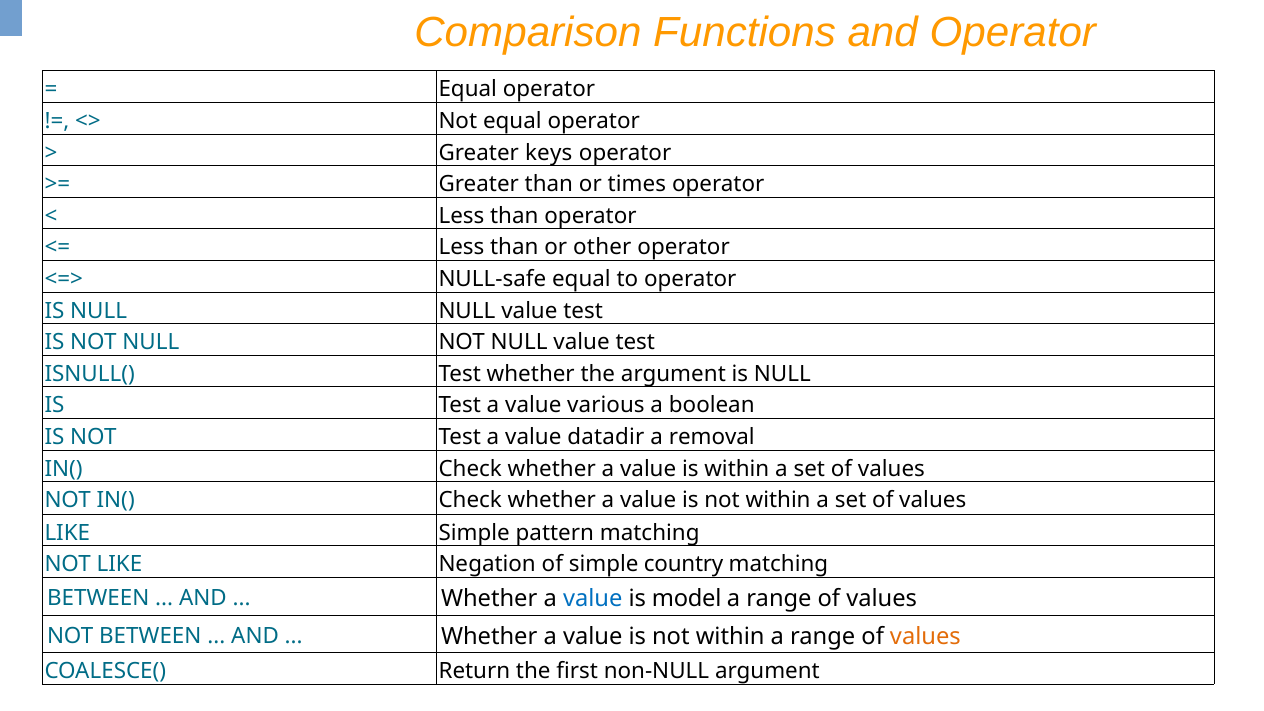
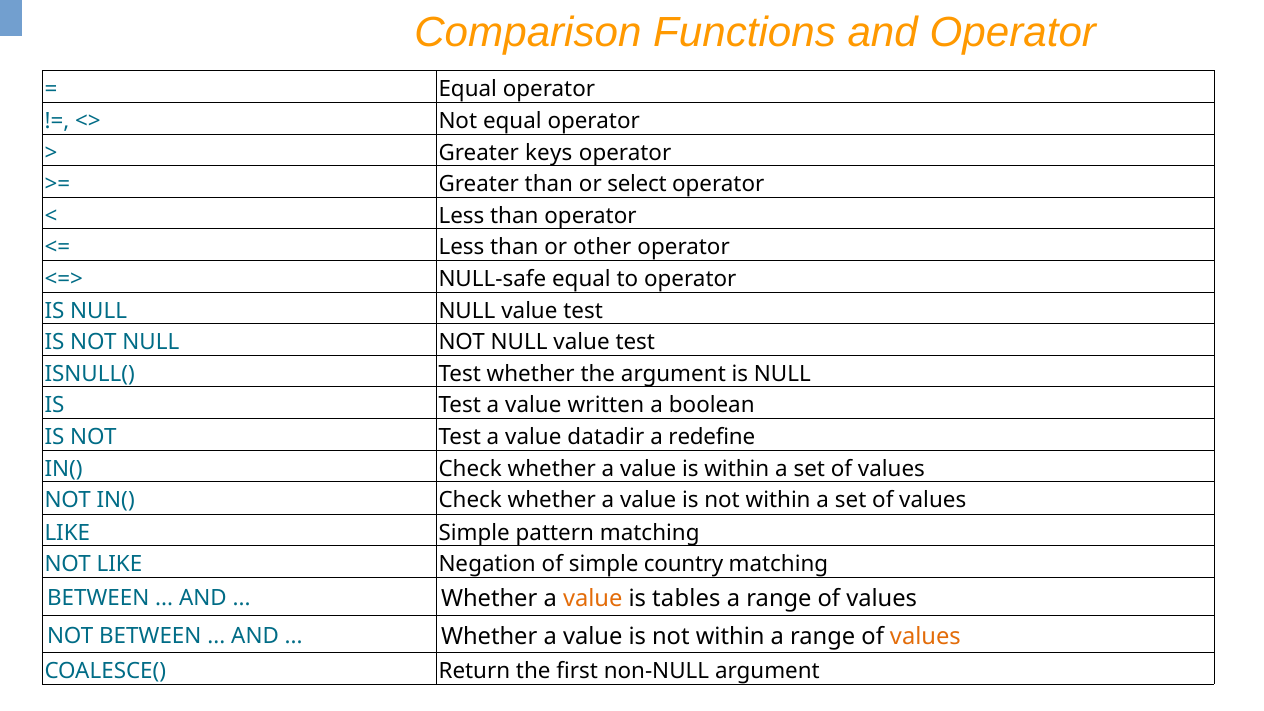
times: times -> select
various: various -> written
removal: removal -> redefine
value at (593, 599) colour: blue -> orange
model: model -> tables
